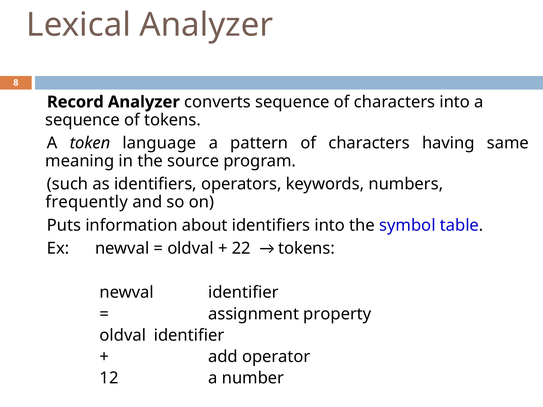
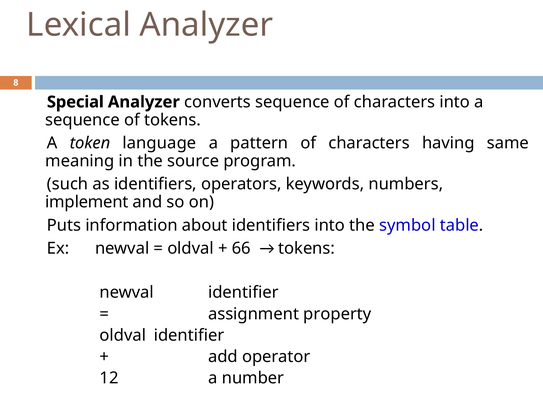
Record: Record -> Special
frequently: frequently -> implement
22: 22 -> 66
